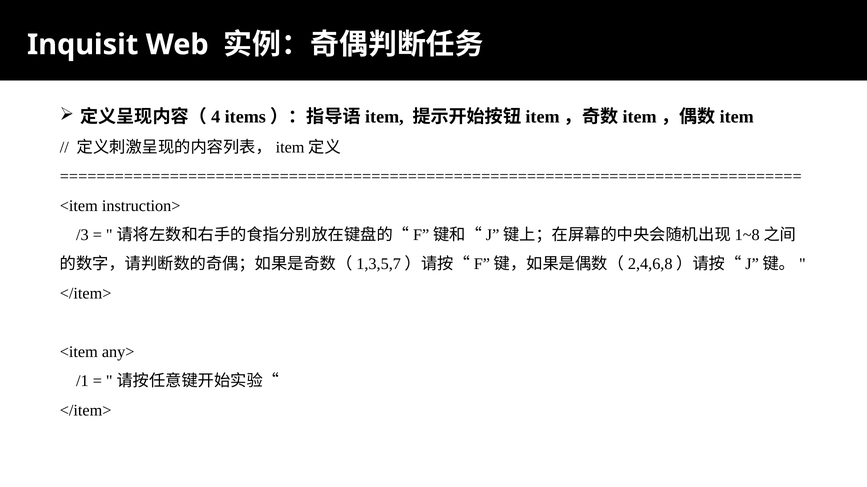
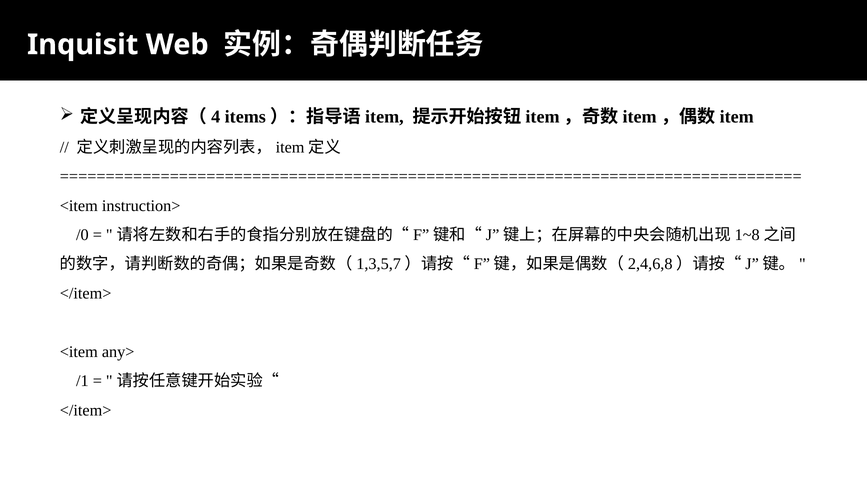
/3: /3 -> /0
